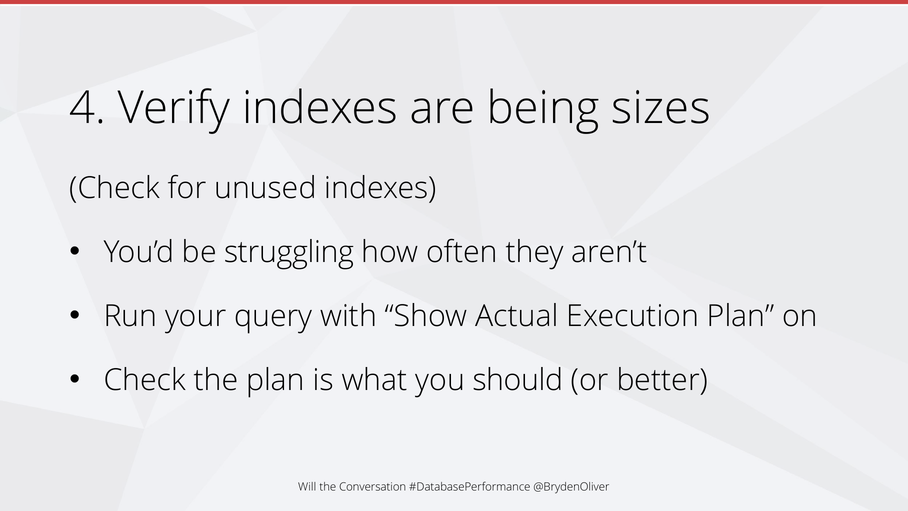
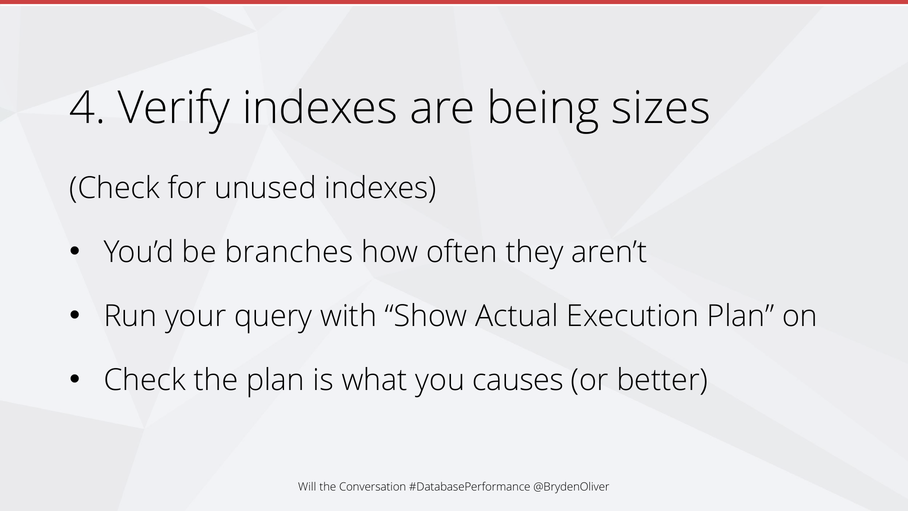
struggling: struggling -> branches
should: should -> causes
